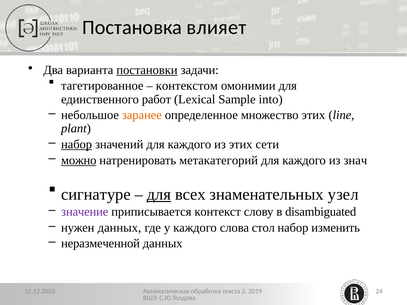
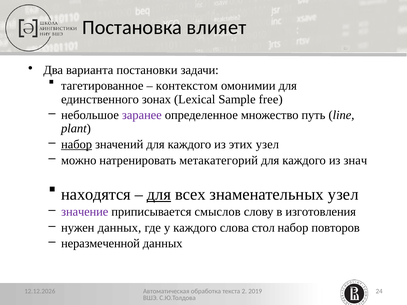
постановки underline: present -> none
работ: работ -> зонах
into: into -> free
заранее colour: orange -> purple
множество этих: этих -> путь
этих сети: сети -> узел
можно underline: present -> none
сигнатуре: сигнатуре -> находятся
контекст: контекст -> смыслов
disambiguated: disambiguated -> изготовления
изменить: изменить -> повторов
